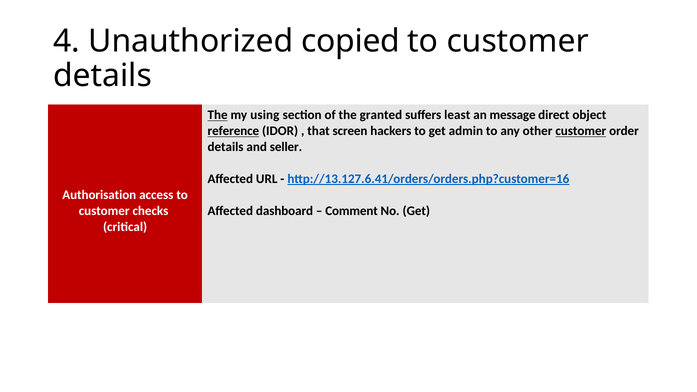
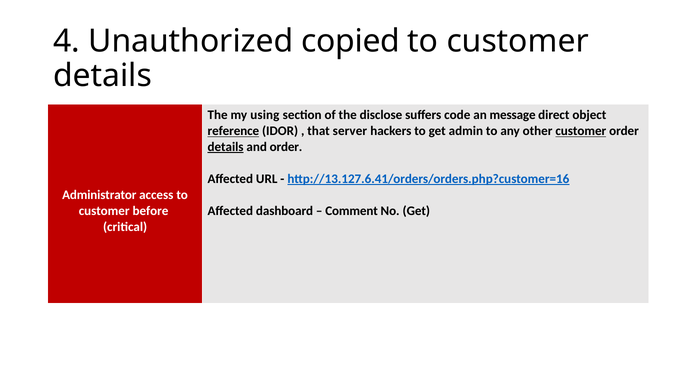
The at (218, 115) underline: present -> none
granted: granted -> disclose
least: least -> code
screen: screen -> server
details at (226, 147) underline: none -> present
and seller: seller -> order
Authorisation: Authorisation -> Administrator
checks: checks -> before
